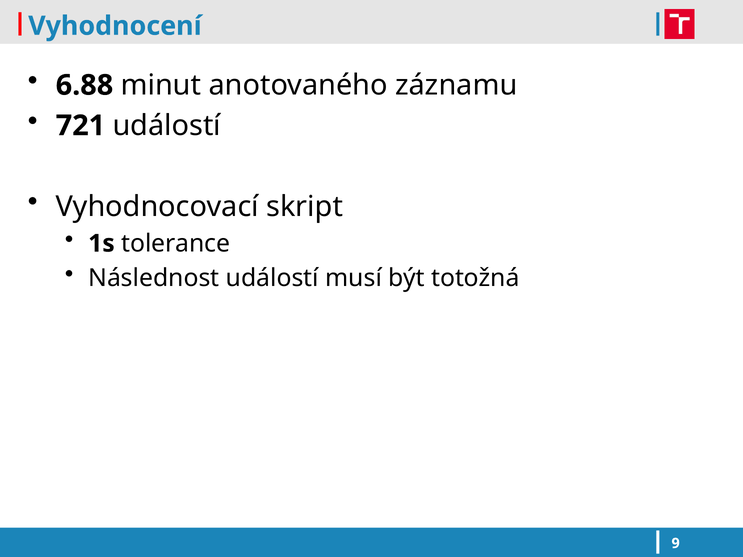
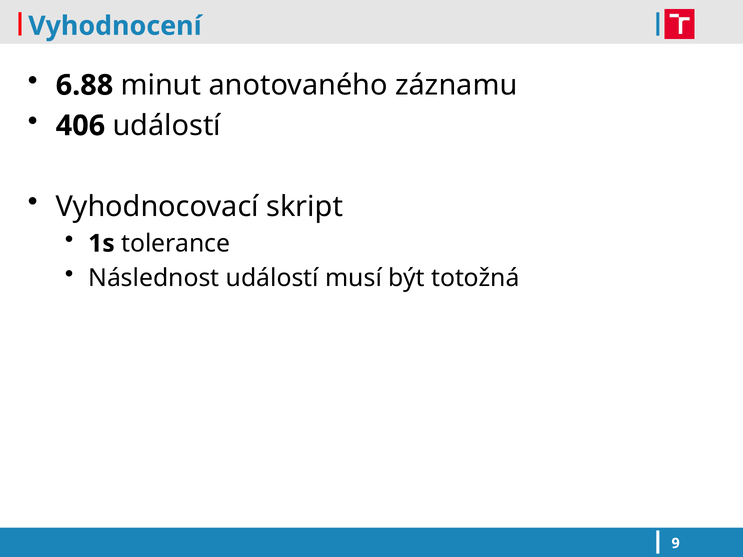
721: 721 -> 406
